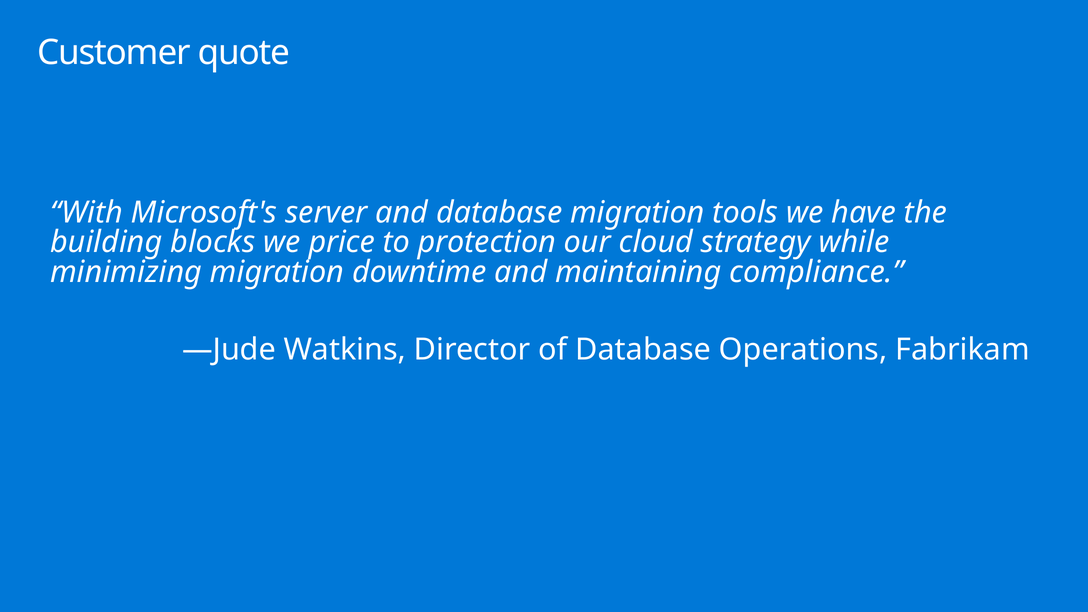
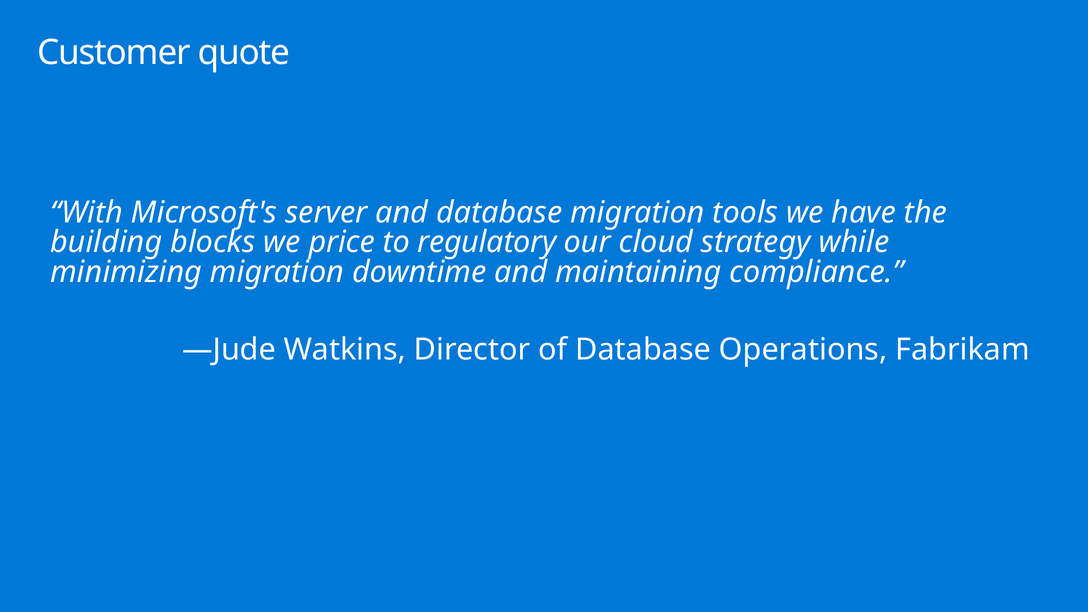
protection: protection -> regulatory
